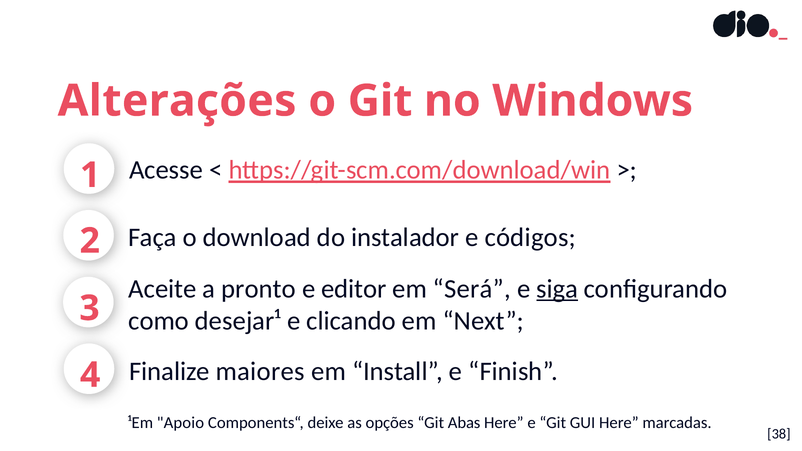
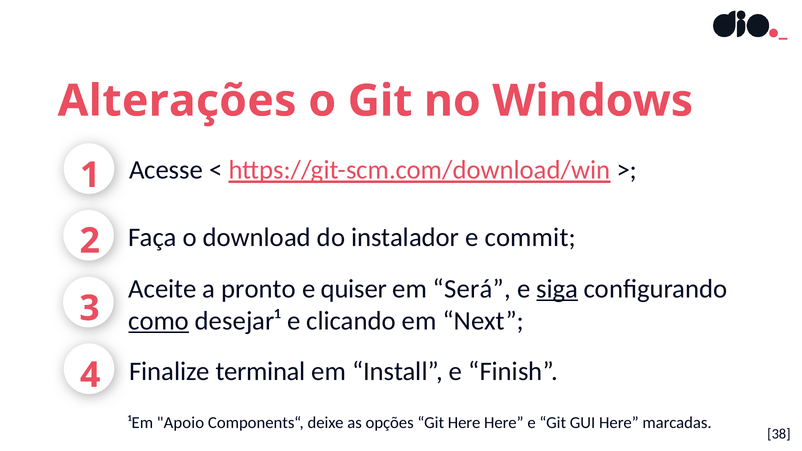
códigos: códigos -> commit
editor: editor -> quiser
como underline: none -> present
maiores: maiores -> terminal
Git Abas: Abas -> Here
